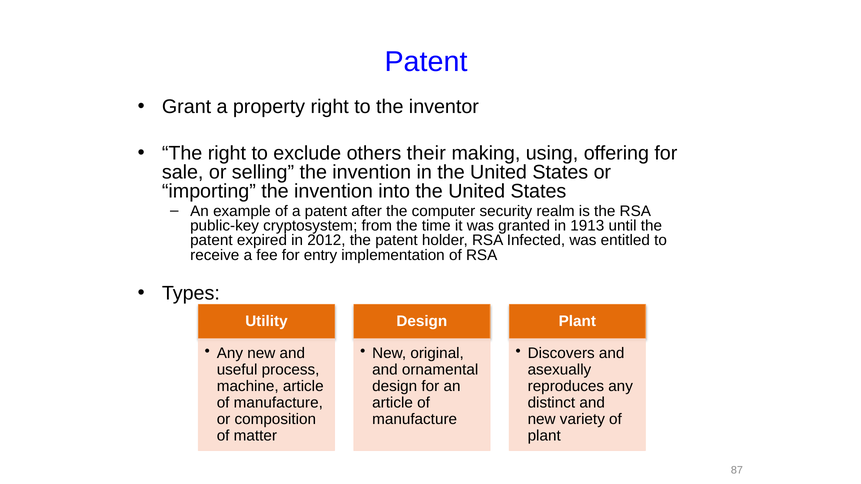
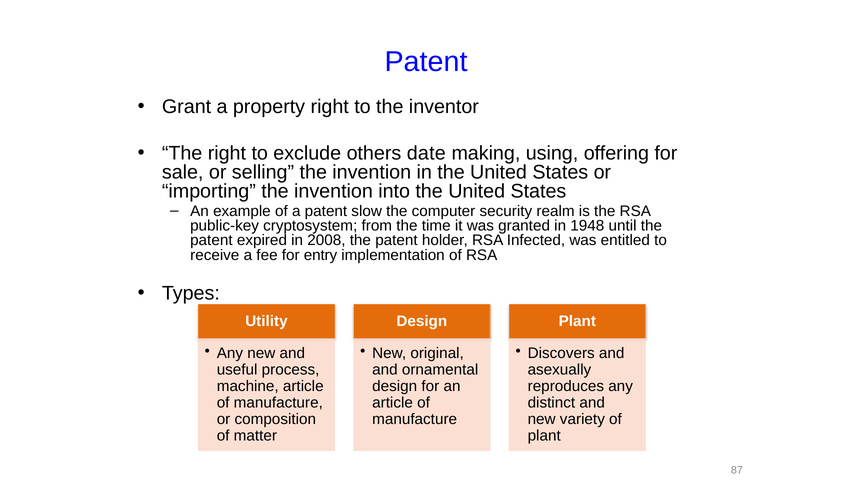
their: their -> date
after: after -> slow
1913: 1913 -> 1948
2012: 2012 -> 2008
